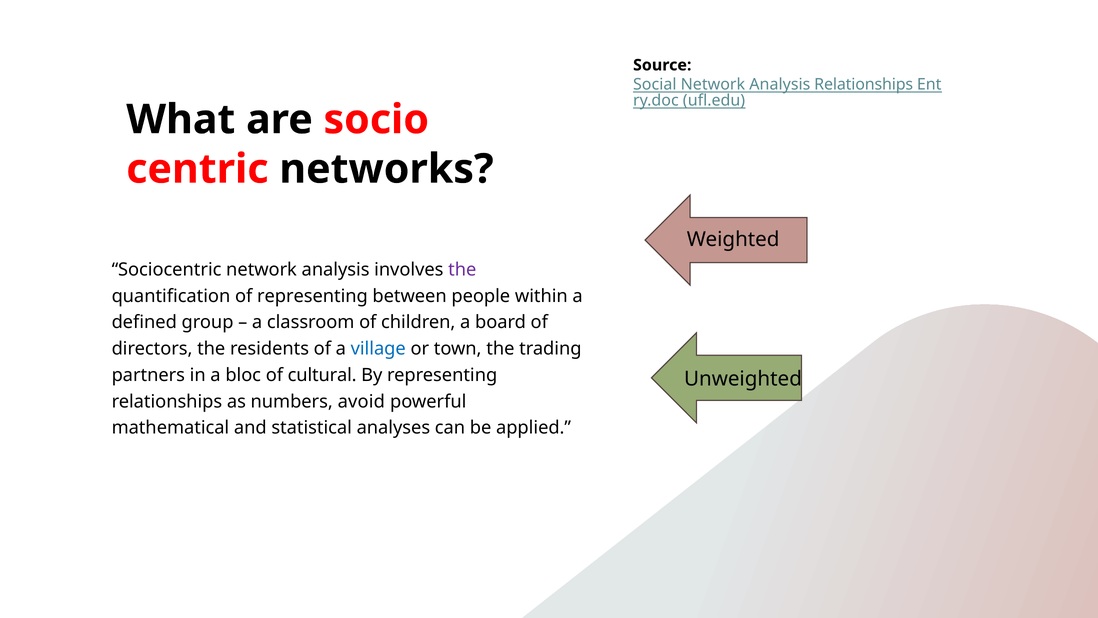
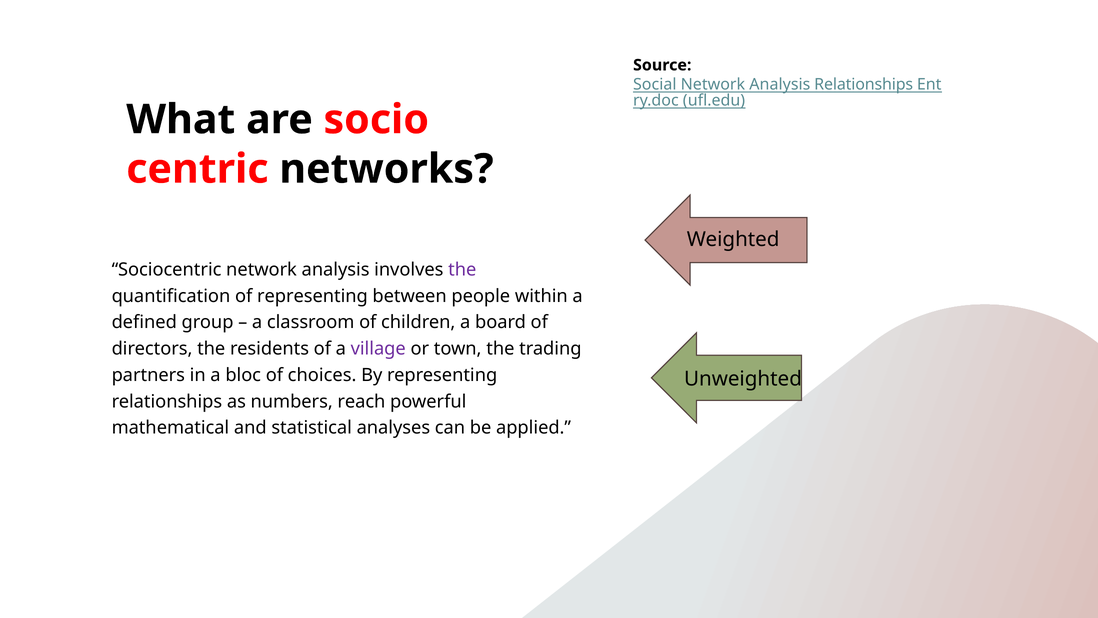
village colour: blue -> purple
cultural: cultural -> choices
avoid: avoid -> reach
